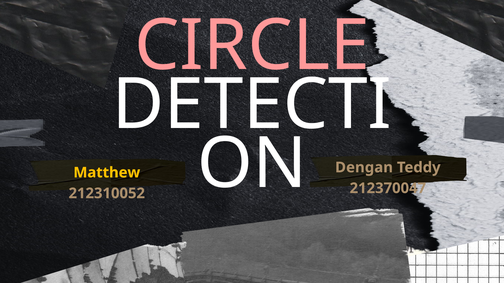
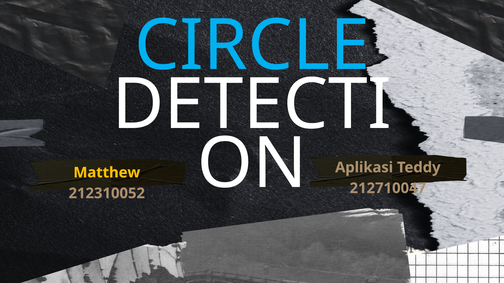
CIRCLE colour: pink -> light blue
Dengan: Dengan -> Aplikasi
212370047: 212370047 -> 212710047
